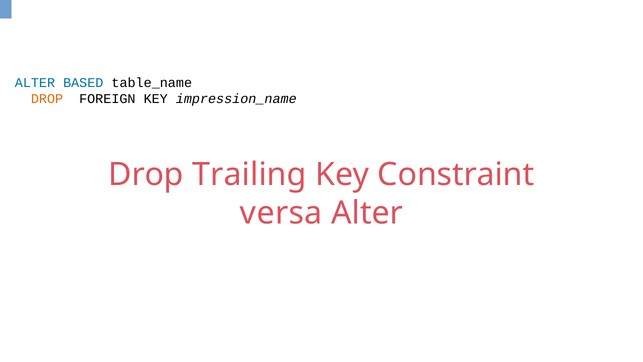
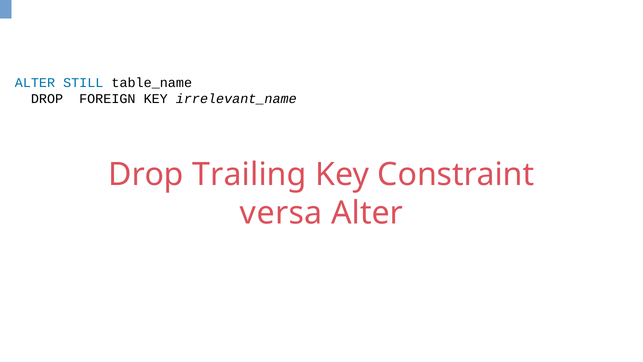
BASED: BASED -> STILL
DROP at (47, 99) colour: orange -> black
impression_name: impression_name -> irrelevant_name
